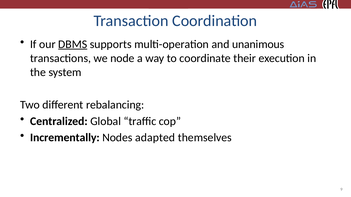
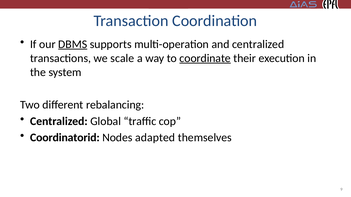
and unanimous: unanimous -> centralized
node: node -> scale
coordinate underline: none -> present
Incrementally: Incrementally -> Coordinatorid
